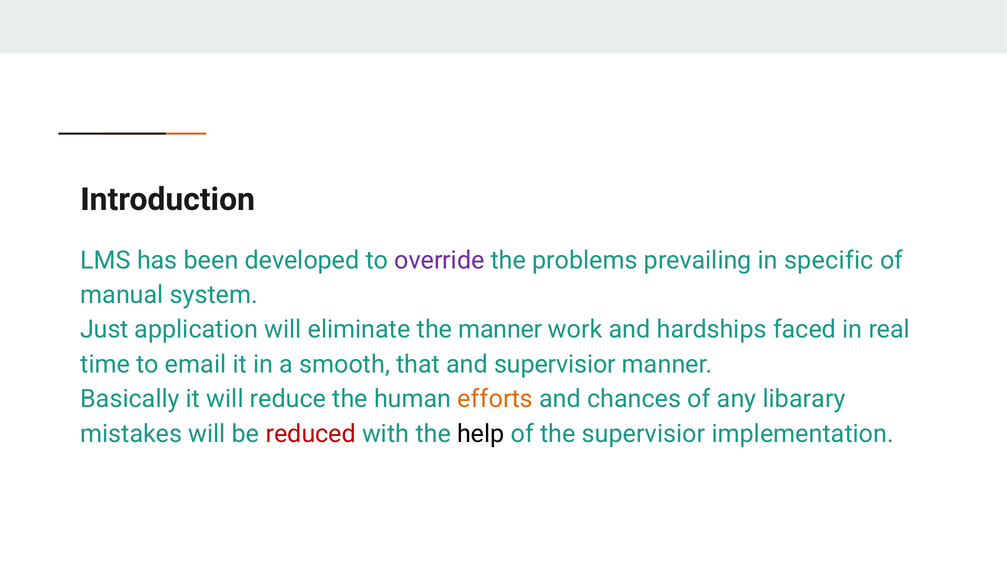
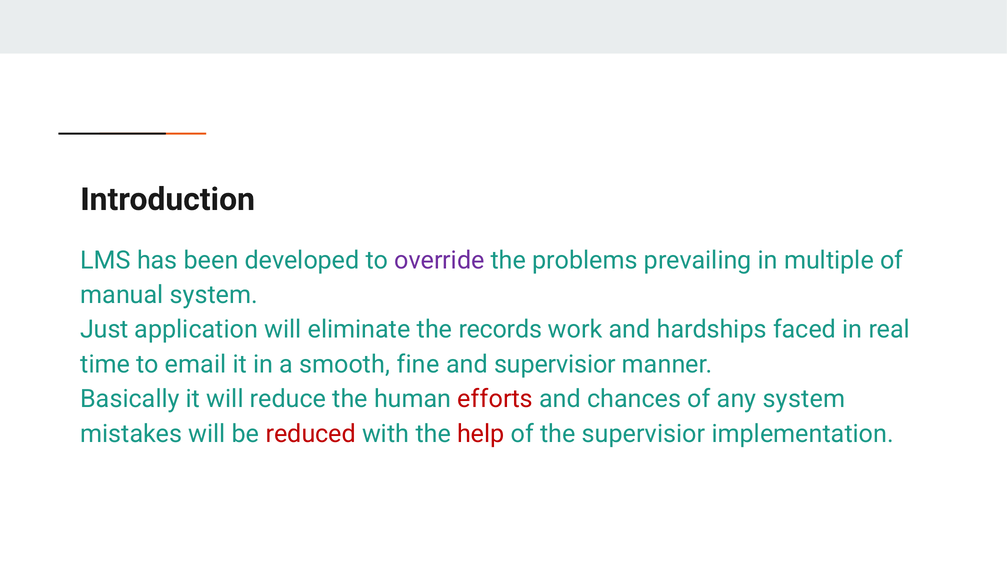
specific: specific -> multiple
the manner: manner -> records
that: that -> fine
efforts colour: orange -> red
any libarary: libarary -> system
help colour: black -> red
